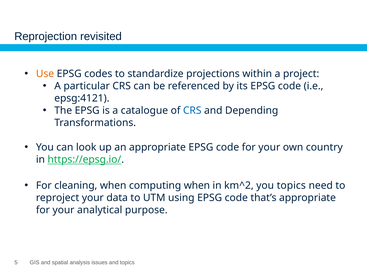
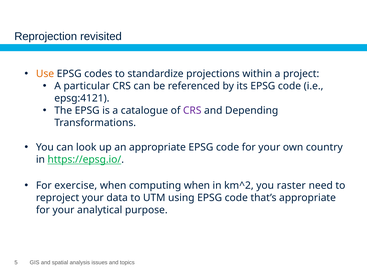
CRS at (192, 111) colour: blue -> purple
cleaning: cleaning -> exercise
you topics: topics -> raster
